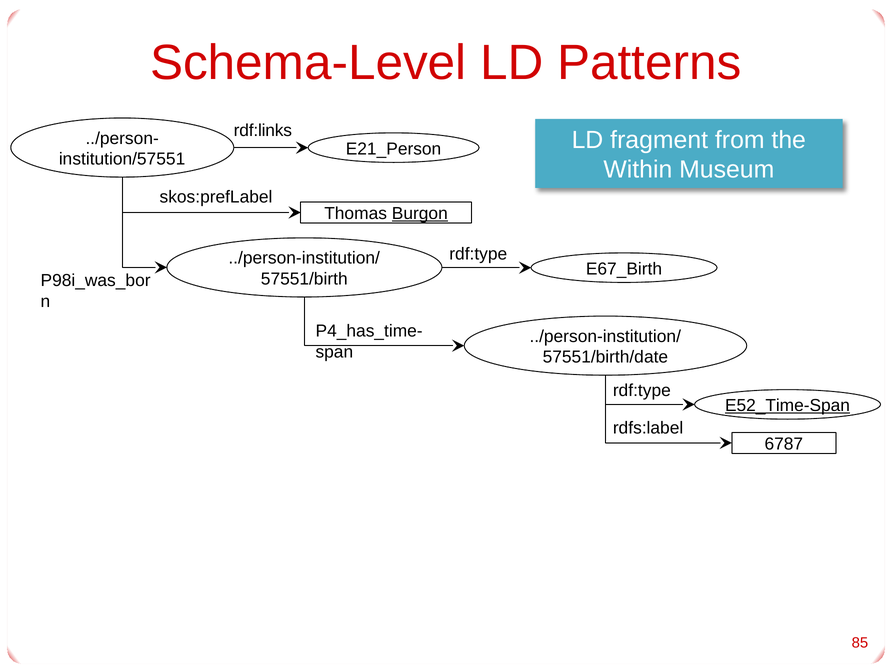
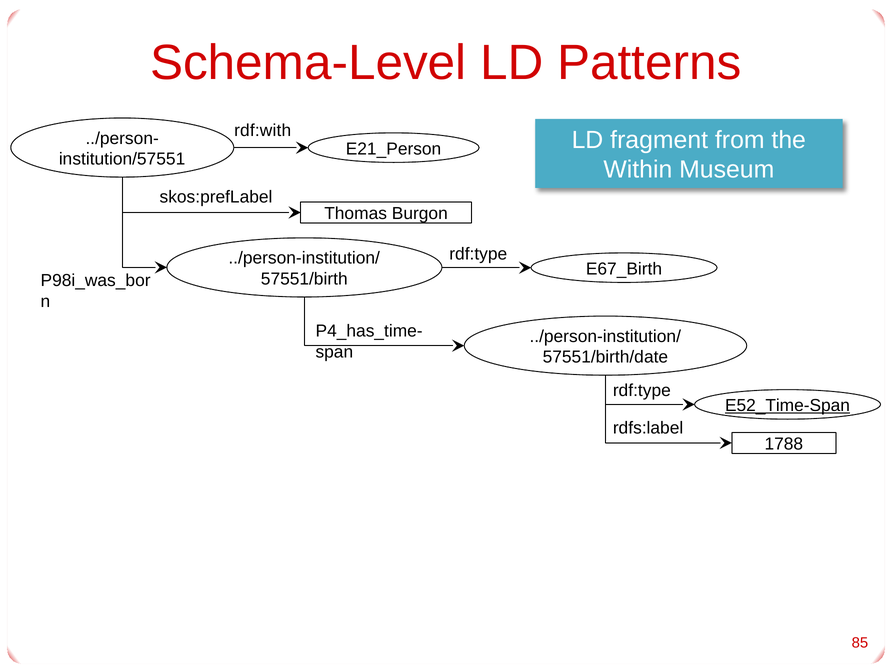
rdf:links: rdf:links -> rdf:with
Burgon underline: present -> none
6787: 6787 -> 1788
